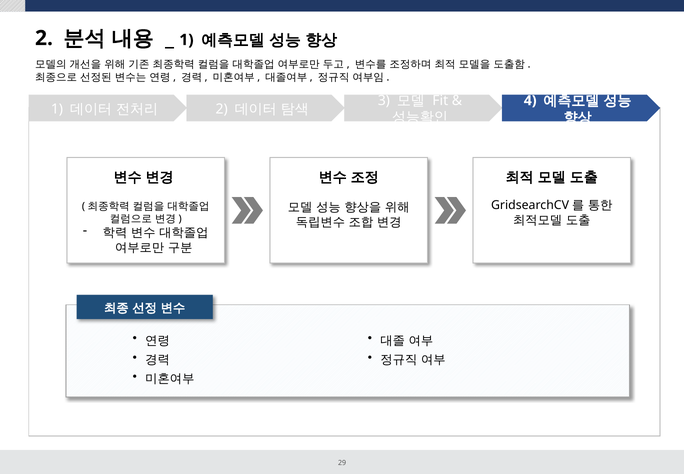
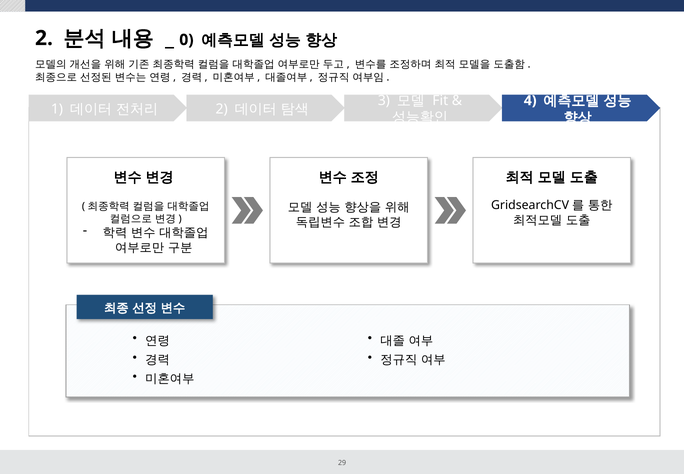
1 at (186, 40): 1 -> 0
